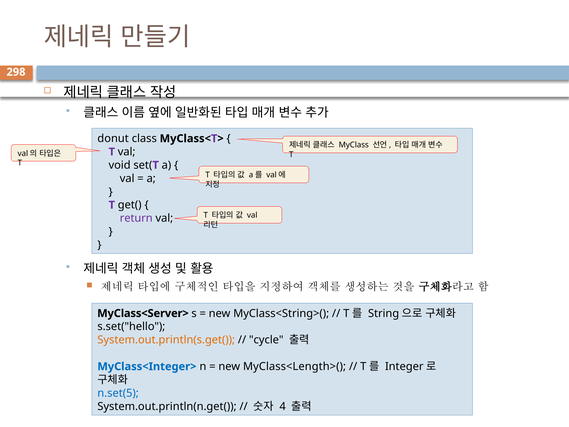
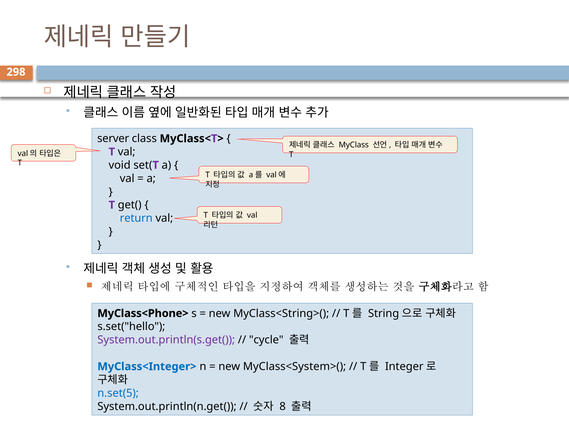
donut: donut -> server
return colour: purple -> blue
MyClass<Server>: MyClass<Server> -> MyClass<Phone>
System.out.println(s.get( colour: orange -> purple
MyClass<Length>(: MyClass<Length>( -> MyClass<System>(
4: 4 -> 8
